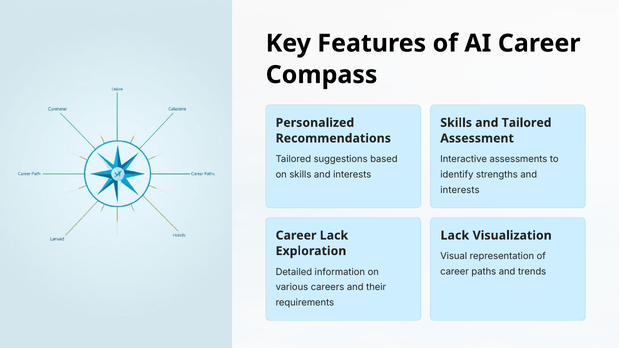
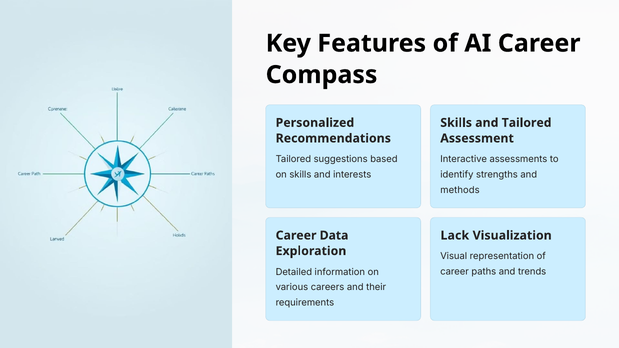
interests at (460, 190): interests -> methods
Career Lack: Lack -> Data
